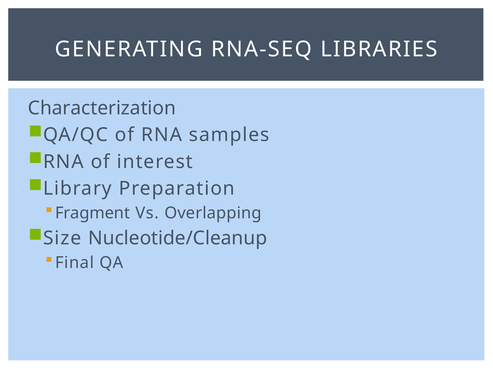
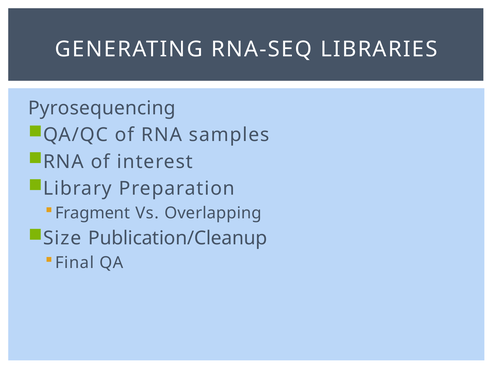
Characterization: Characterization -> Pyrosequencing
Nucleotide/Cleanup: Nucleotide/Cleanup -> Publication/Cleanup
